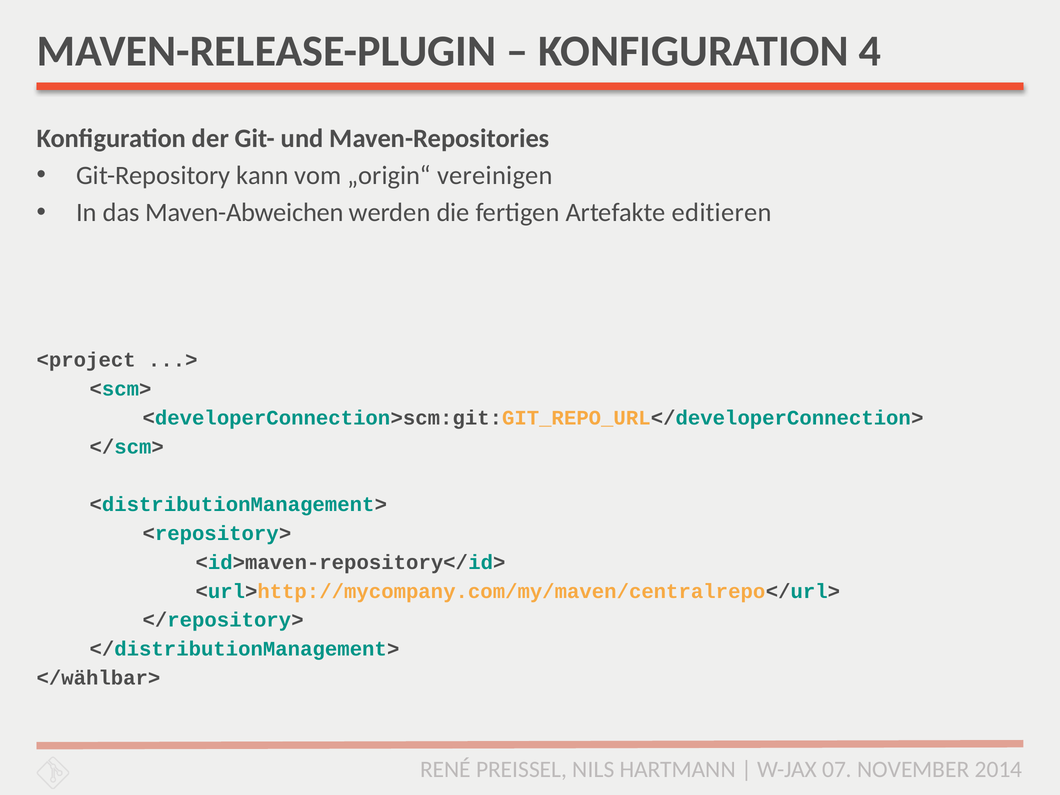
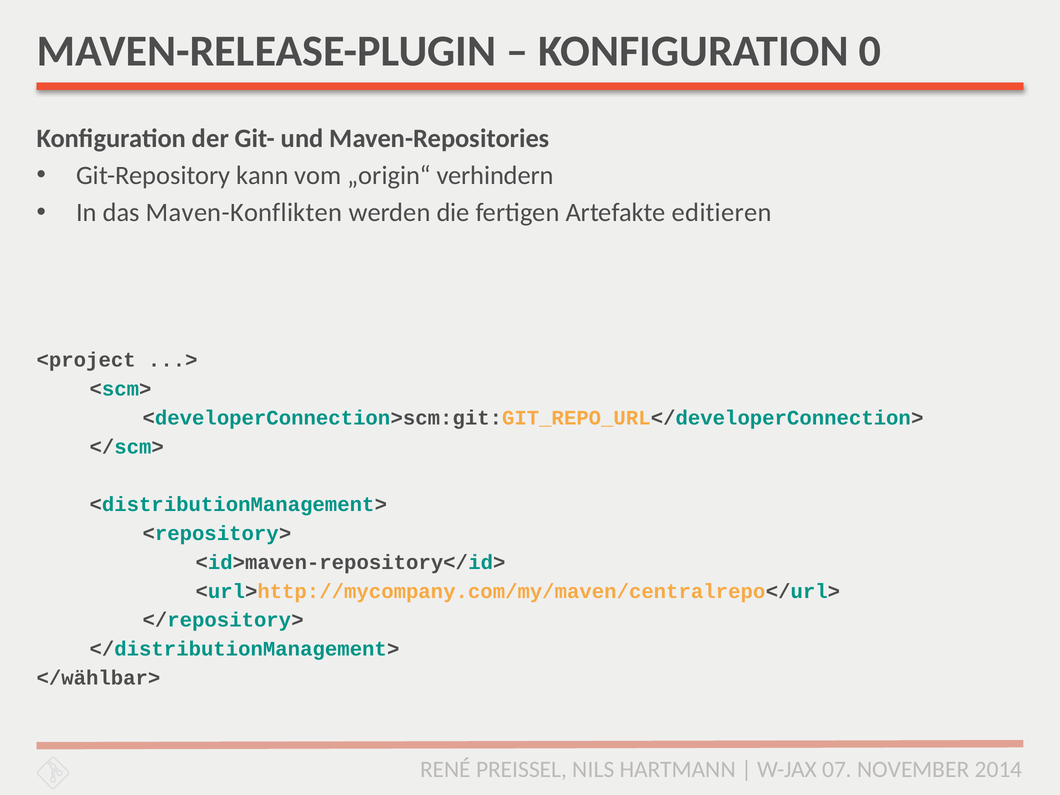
4: 4 -> 0
vereinigen: vereinigen -> verhindern
Maven-Abweichen: Maven-Abweichen -> Maven-Konflikten
